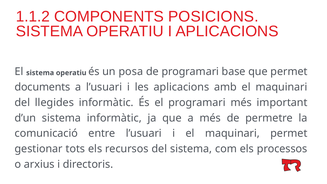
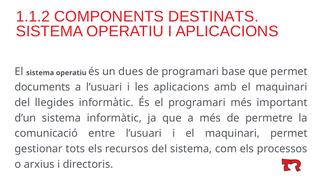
POSICIONS: POSICIONS -> DESTINATS
posa: posa -> dues
